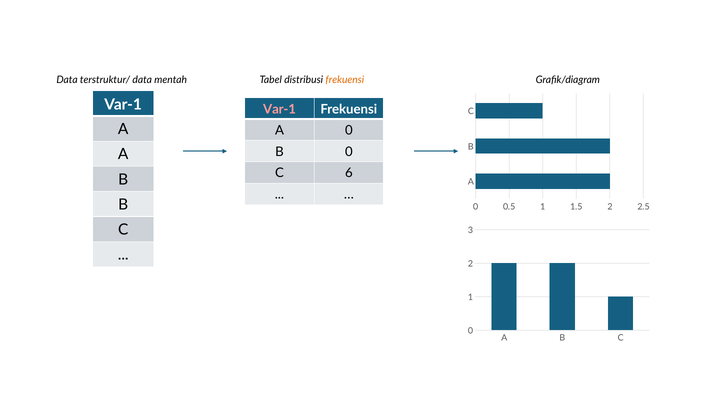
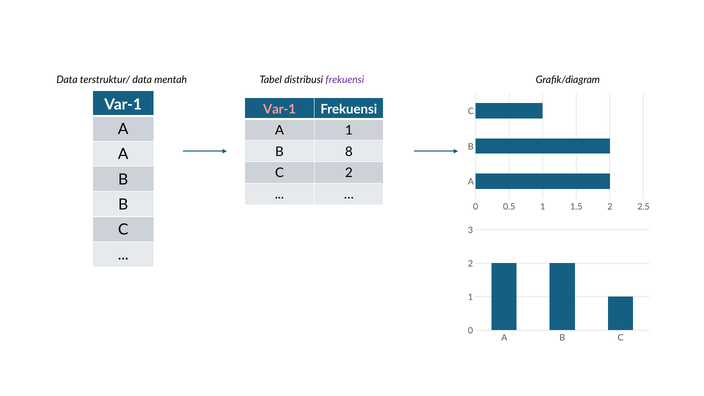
frekuensi at (345, 80) colour: orange -> purple
A 0: 0 -> 1
B 0: 0 -> 8
C 6: 6 -> 2
